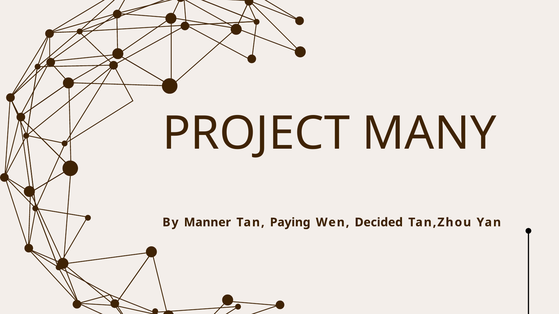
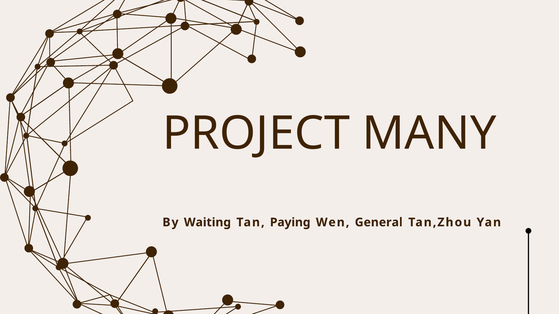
Manner: Manner -> Waiting
Decided: Decided -> General
